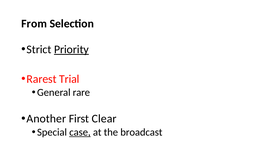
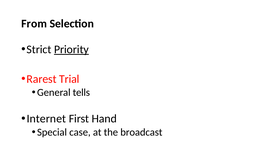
rare: rare -> tells
Another: Another -> Internet
Clear: Clear -> Hand
case underline: present -> none
